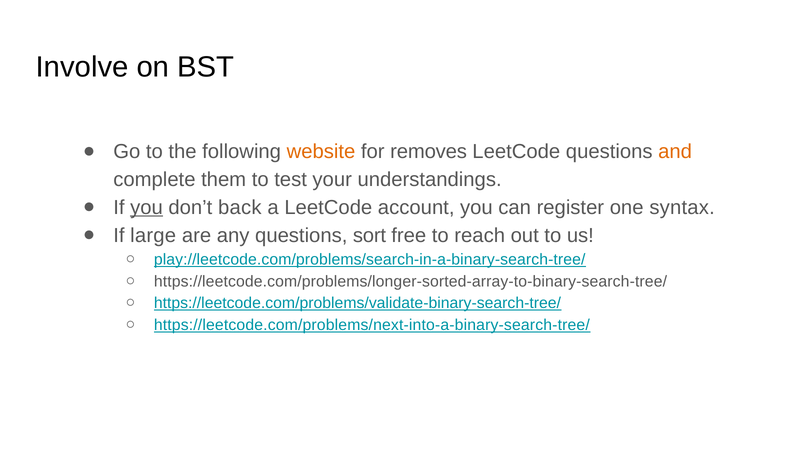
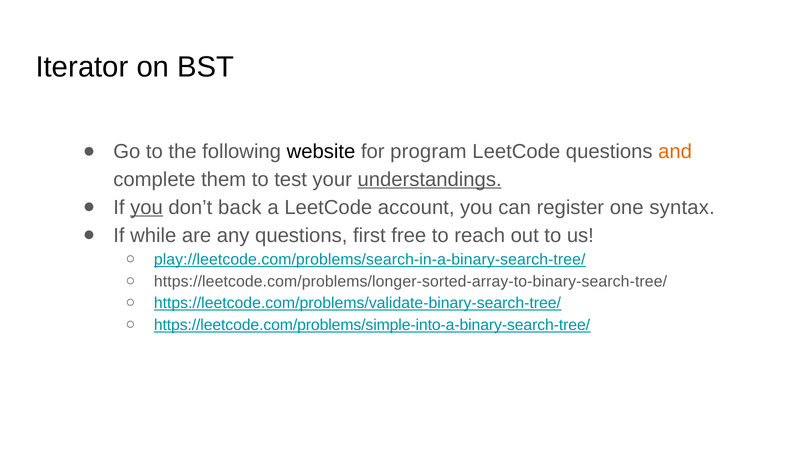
Involve: Involve -> Iterator
website colour: orange -> black
removes: removes -> program
understandings underline: none -> present
large: large -> while
sort: sort -> first
https://leetcode.com/problems/next-into-a-binary-search-tree/: https://leetcode.com/problems/next-into-a-binary-search-tree/ -> https://leetcode.com/problems/simple-into-a-binary-search-tree/
